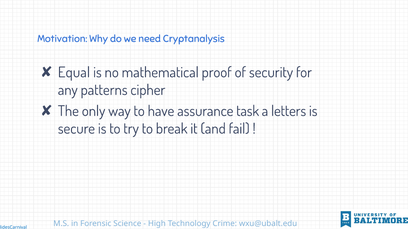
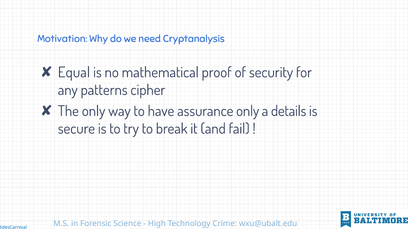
assurance task: task -> only
letters: letters -> details
